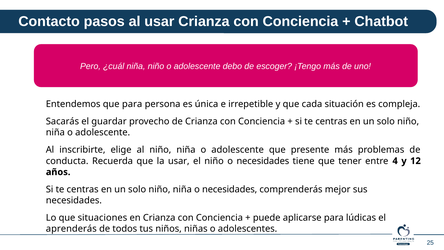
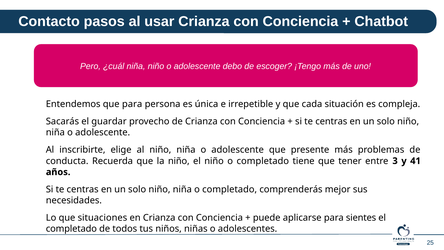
la usar: usar -> niño
niño o necesidades: necesidades -> completado
4: 4 -> 3
12: 12 -> 41
niña o necesidades: necesidades -> completado
lúdicas: lúdicas -> sientes
aprenderás at (71, 229): aprenderás -> completado
